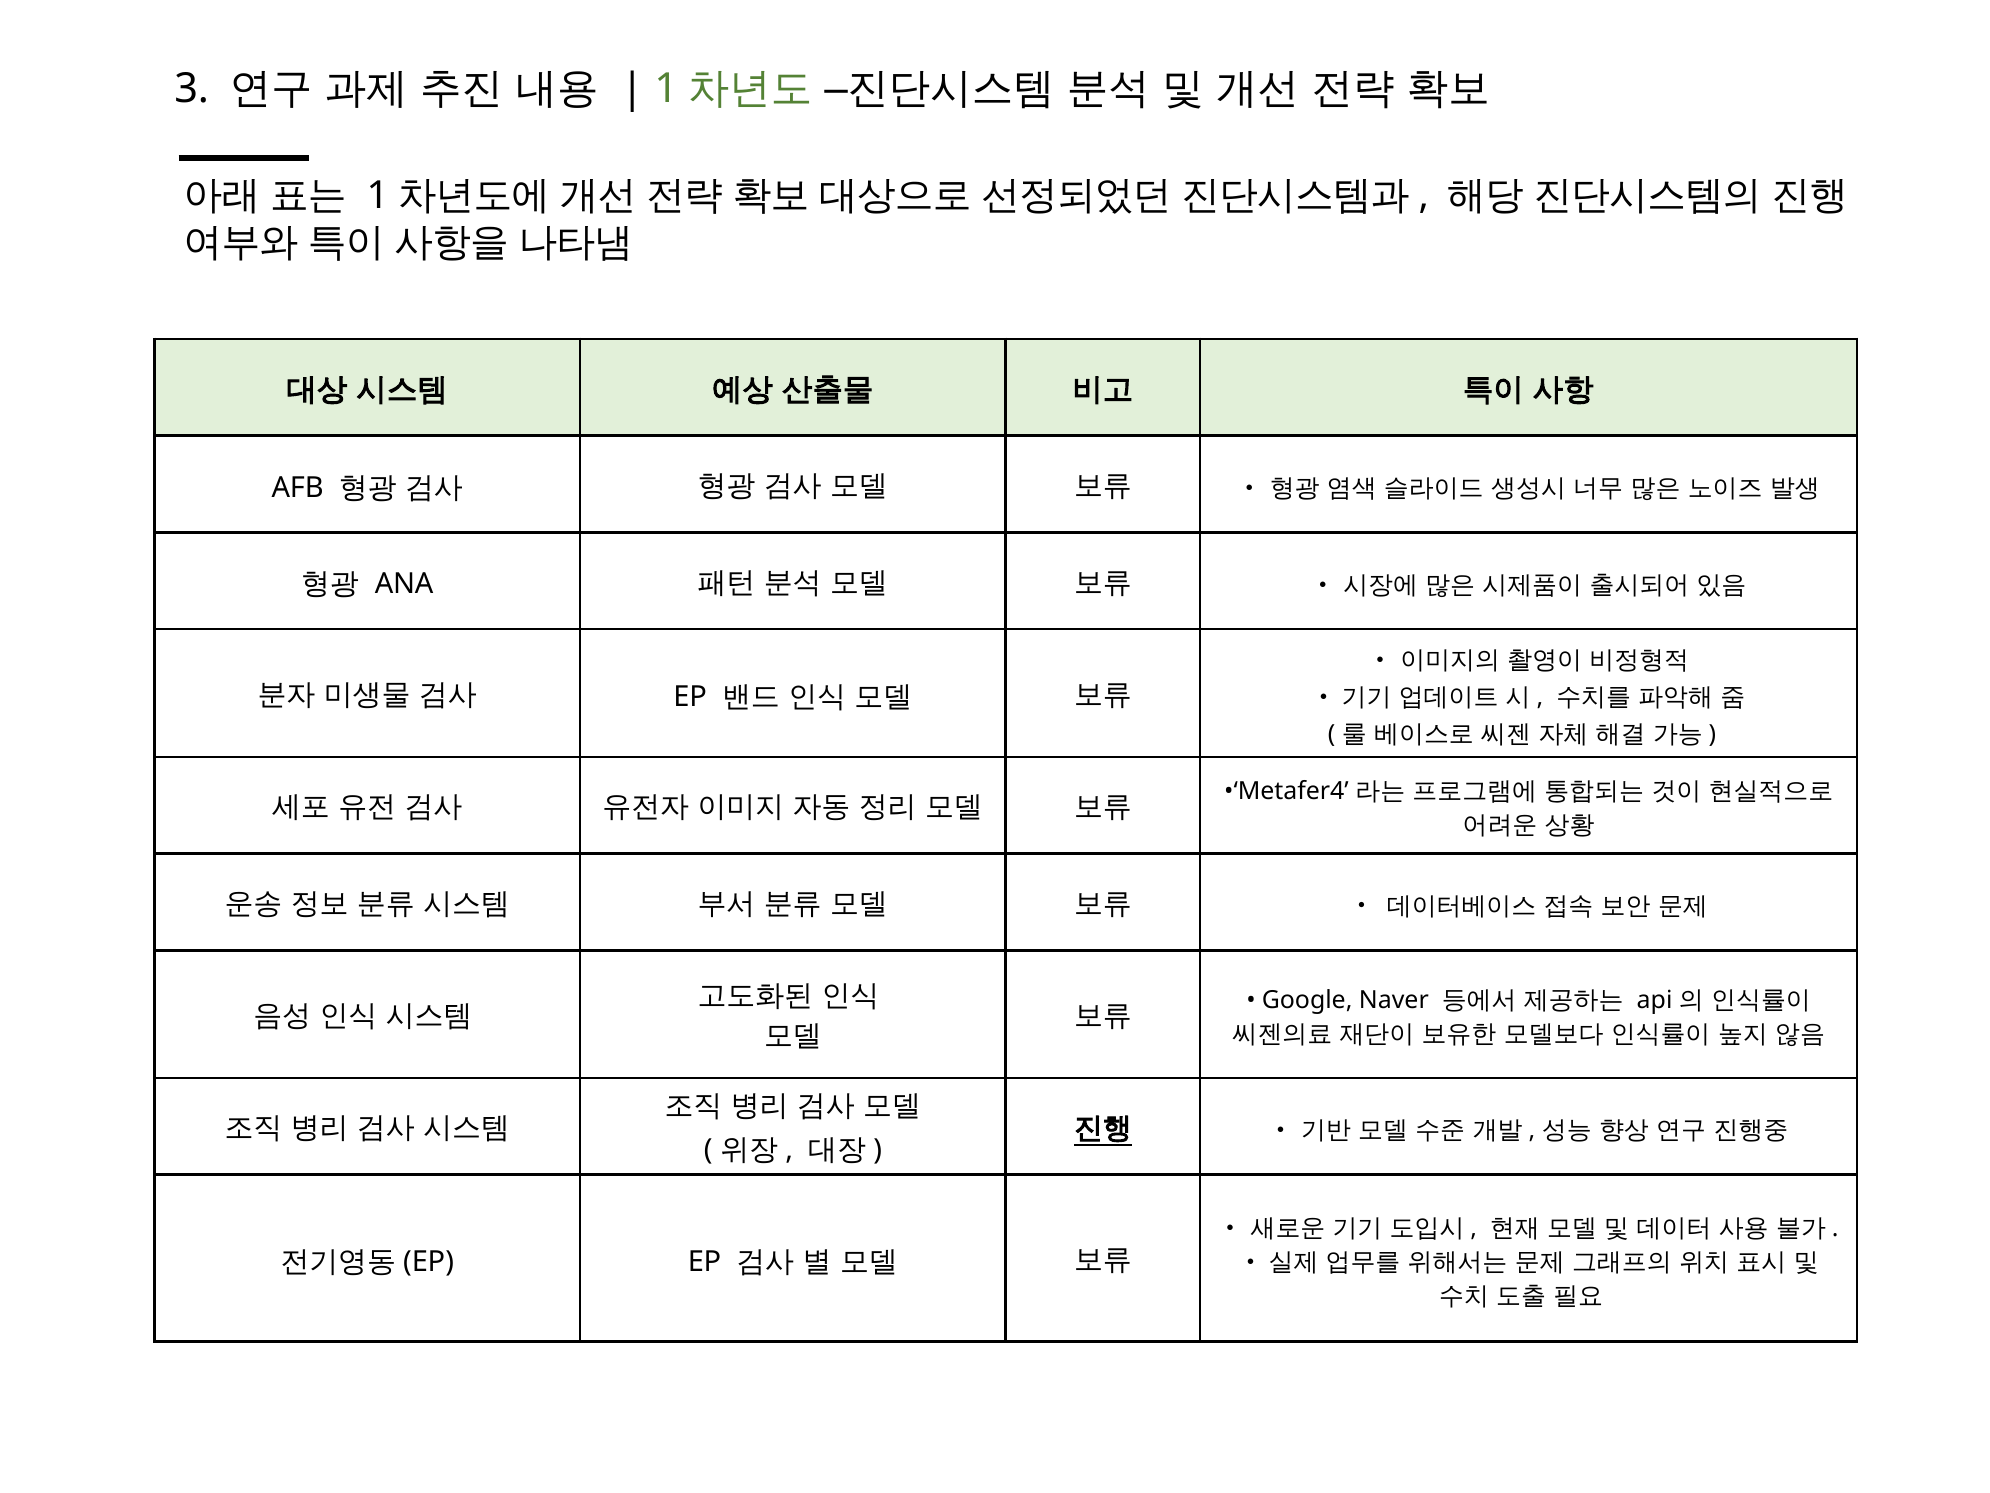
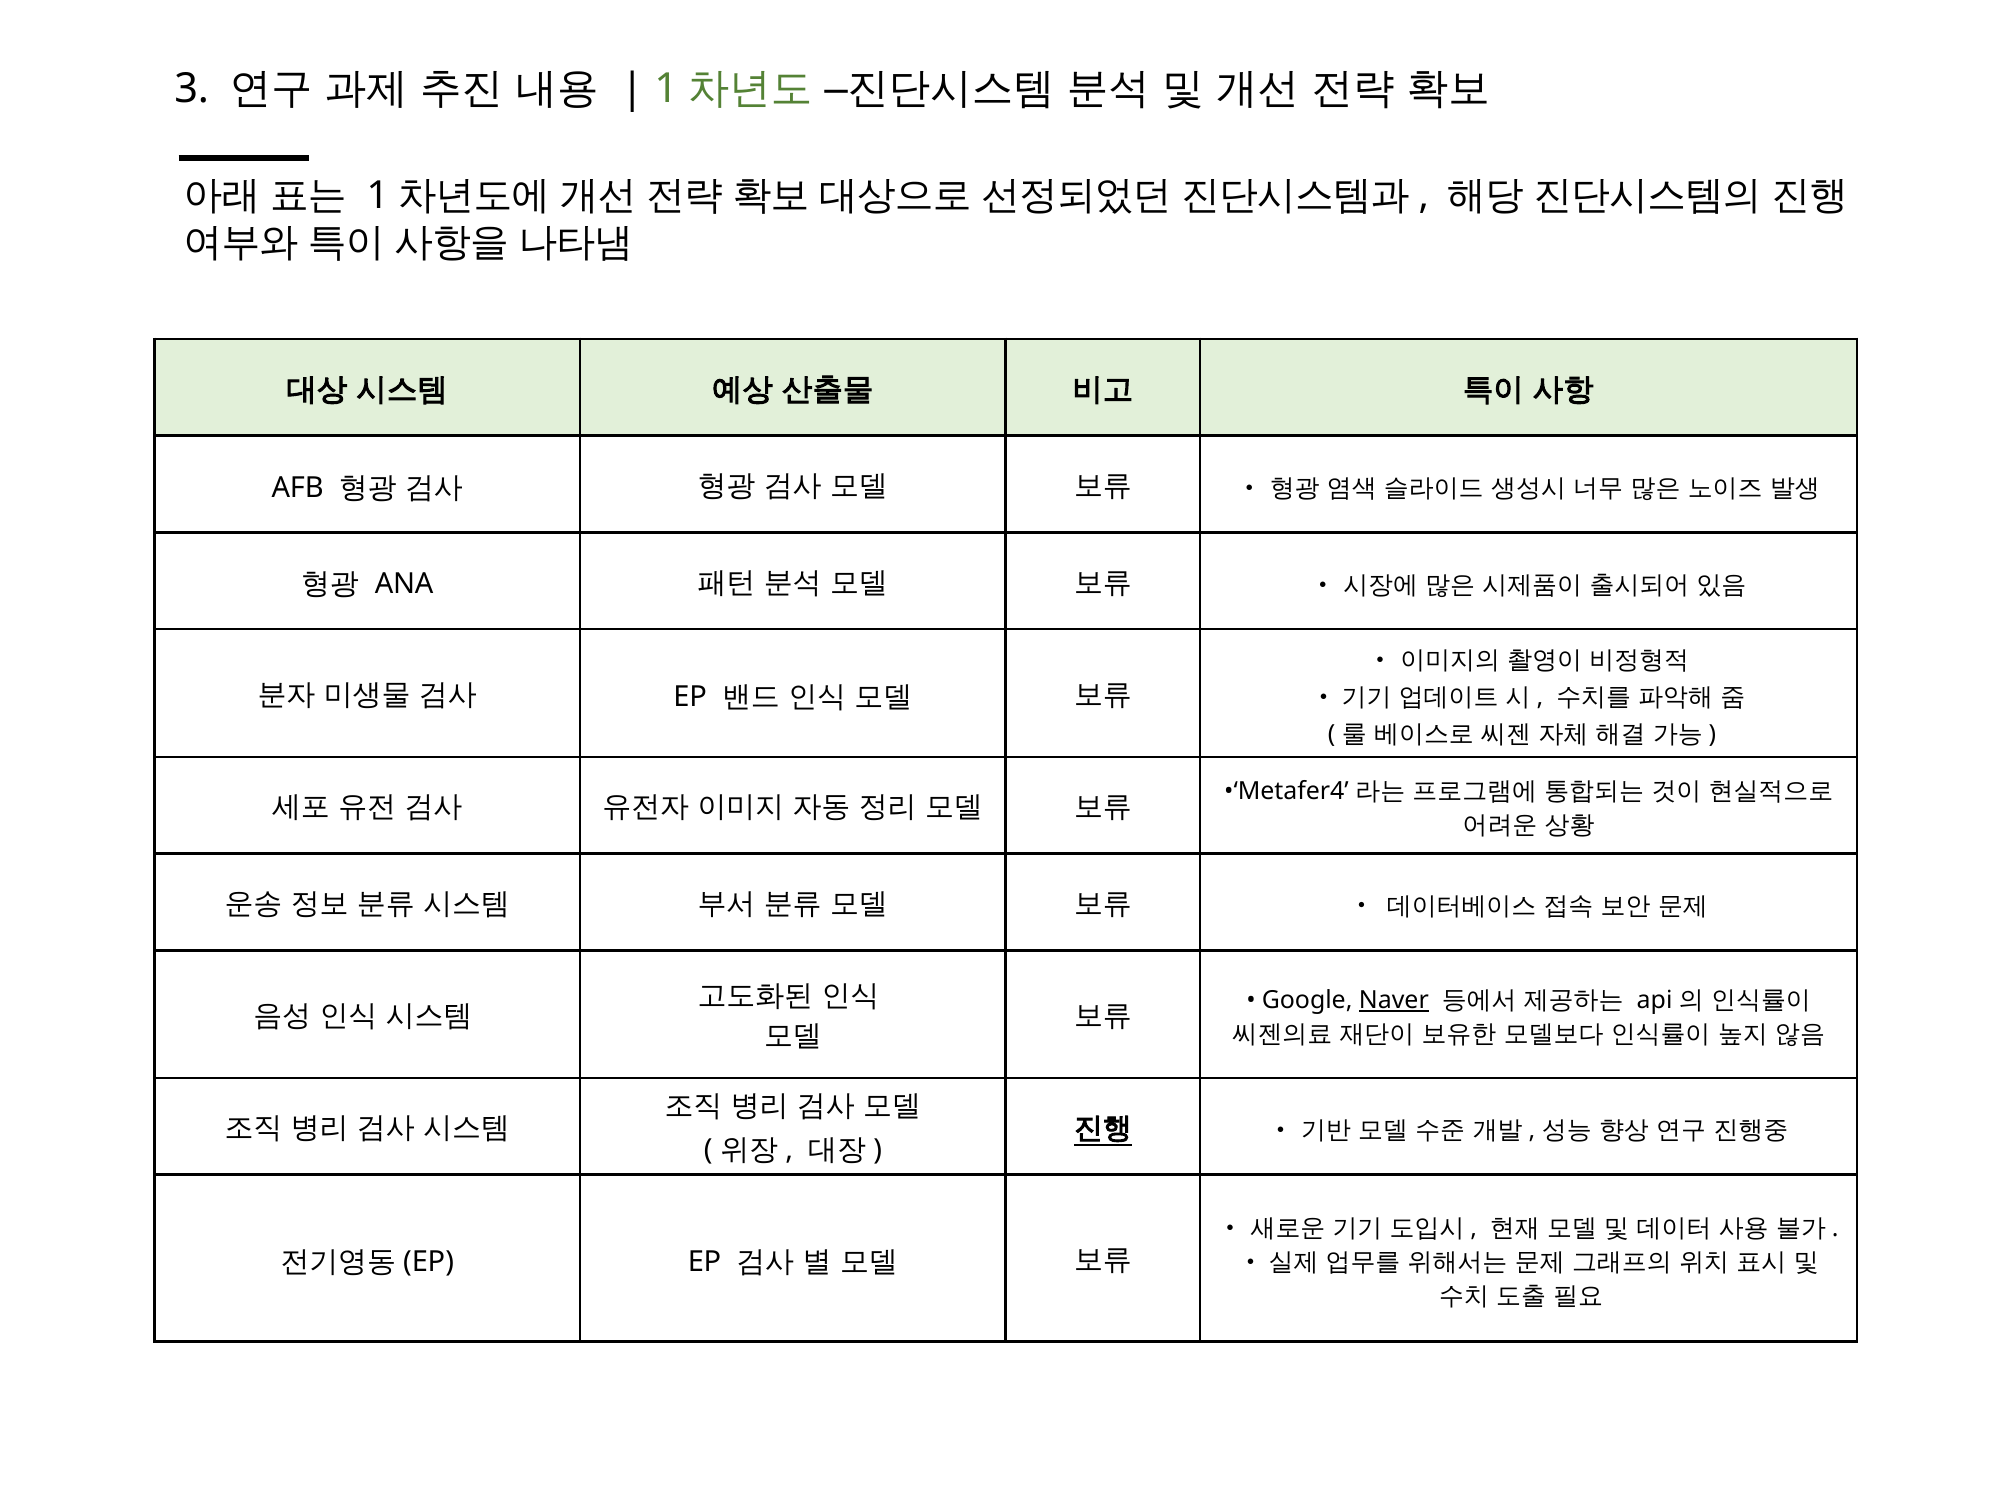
Naver underline: none -> present
